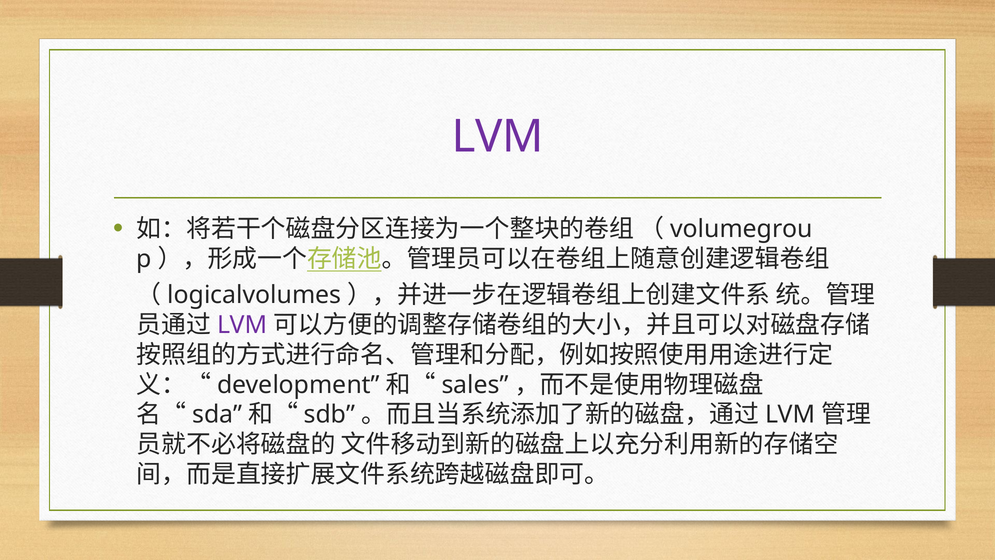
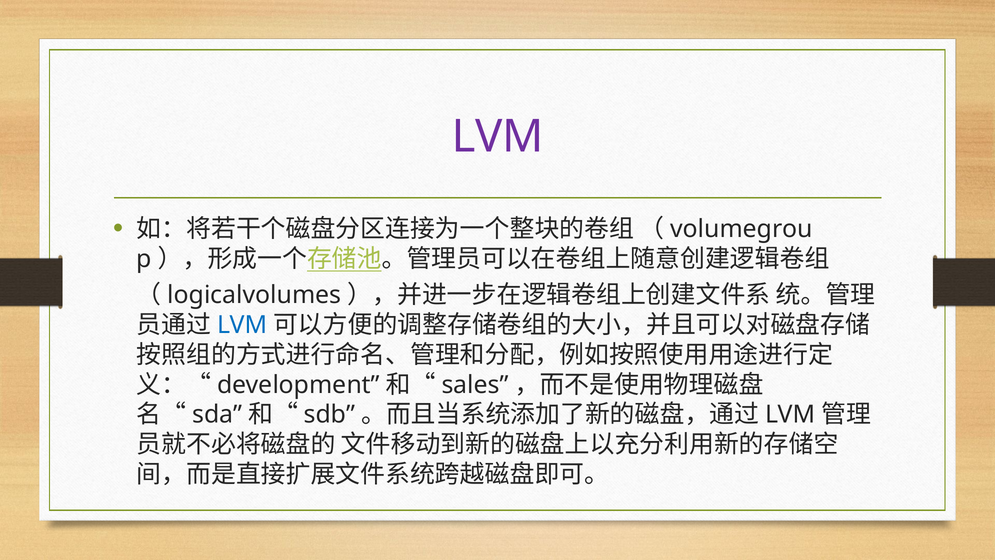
LVM at (242, 325) colour: purple -> blue
